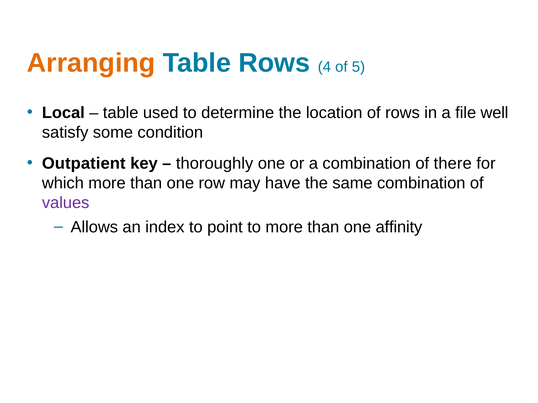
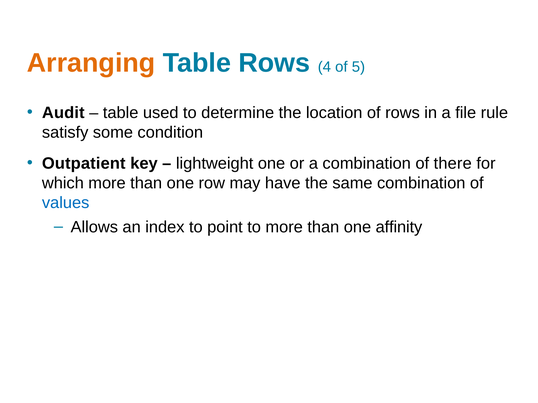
Local: Local -> Audit
well: well -> rule
thoroughly: thoroughly -> lightweight
values colour: purple -> blue
